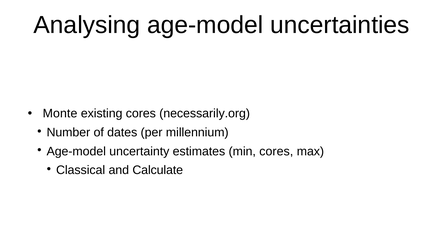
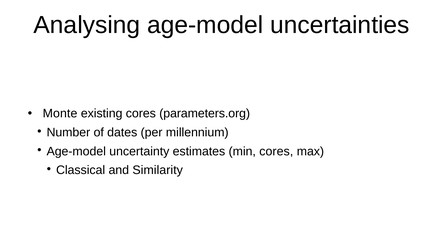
necessarily.org: necessarily.org -> parameters.org
Calculate: Calculate -> Similarity
